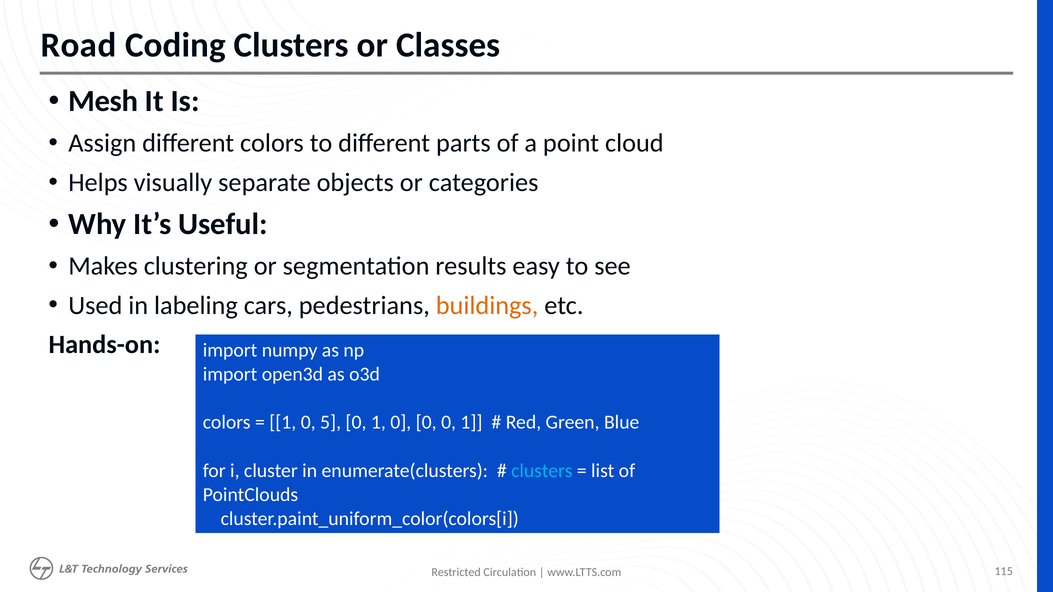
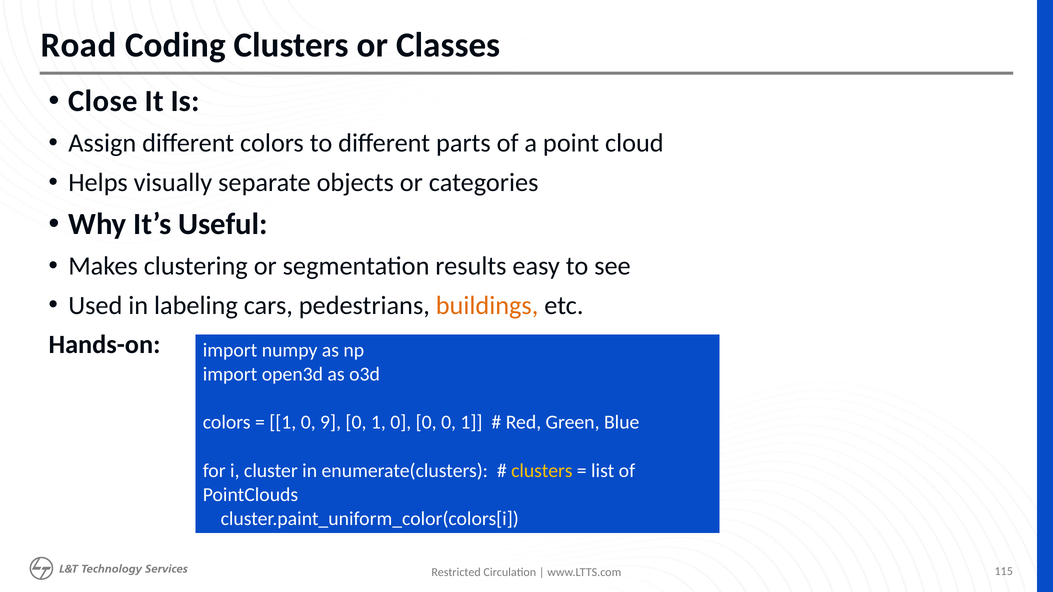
Mesh: Mesh -> Close
5: 5 -> 9
clusters at (542, 471) colour: light blue -> yellow
